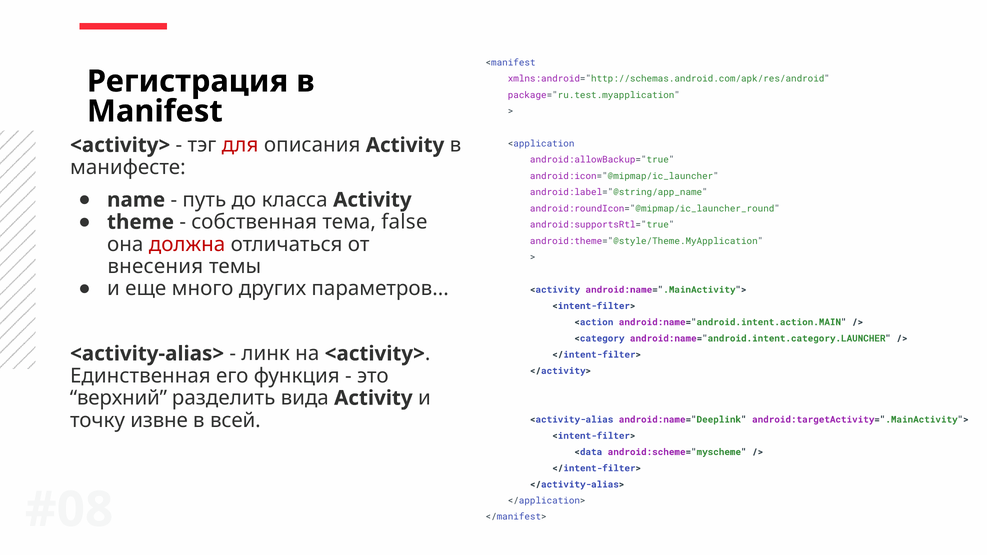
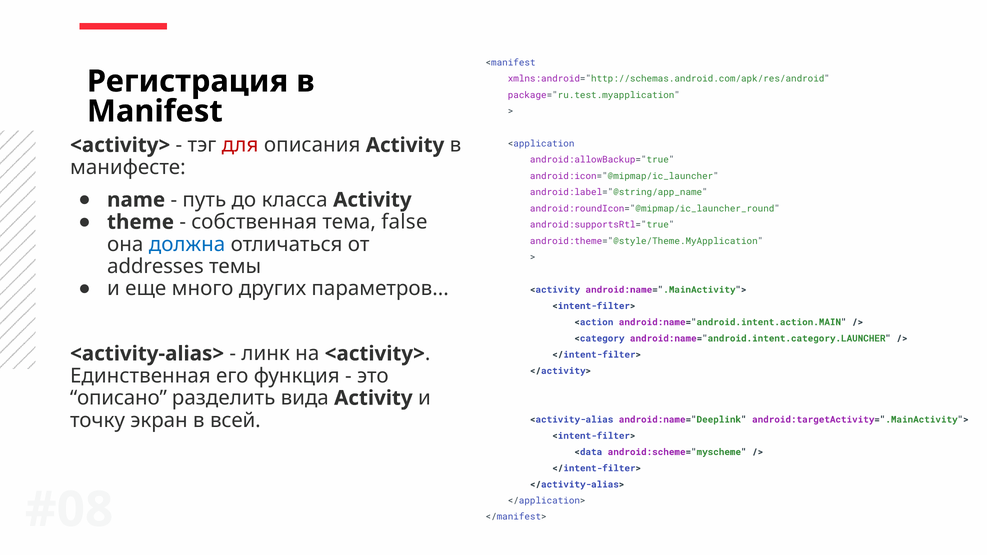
должна colour: red -> blue
внесения: внесения -> addresses
верхний: верхний -> описано
извне: извне -> экран
